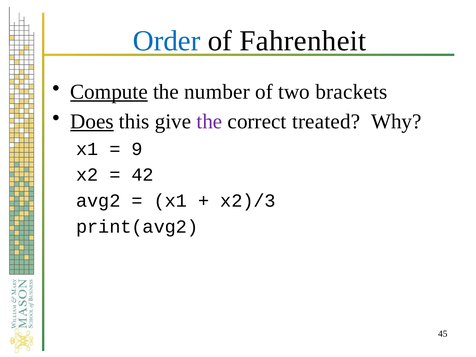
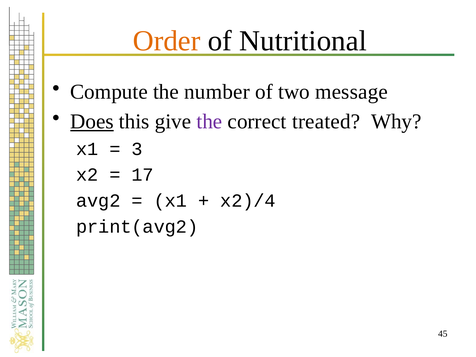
Order colour: blue -> orange
Fahrenheit: Fahrenheit -> Nutritional
Compute underline: present -> none
brackets: brackets -> message
9: 9 -> 3
42: 42 -> 17
x2)/3: x2)/3 -> x2)/4
